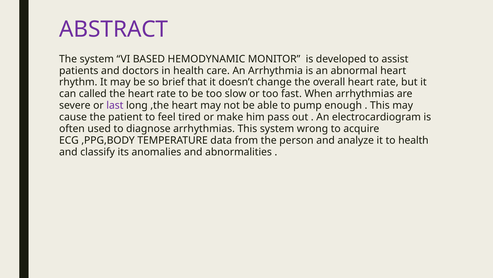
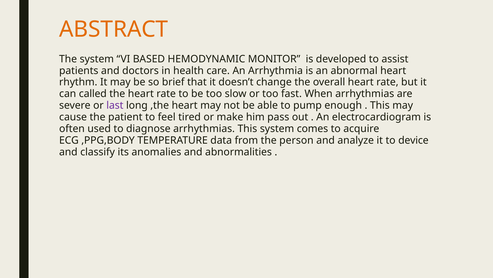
ABSTRACT colour: purple -> orange
wrong: wrong -> comes
to health: health -> device
